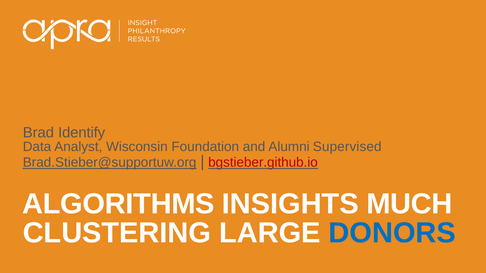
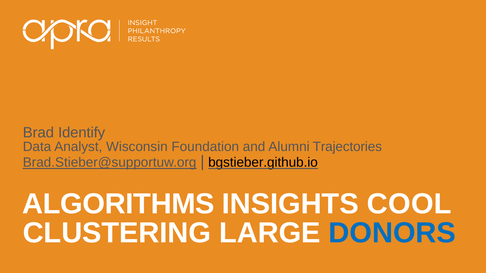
Supervised: Supervised -> Trajectories
bgstieber.github.io colour: red -> black
MUCH: MUCH -> COOL
